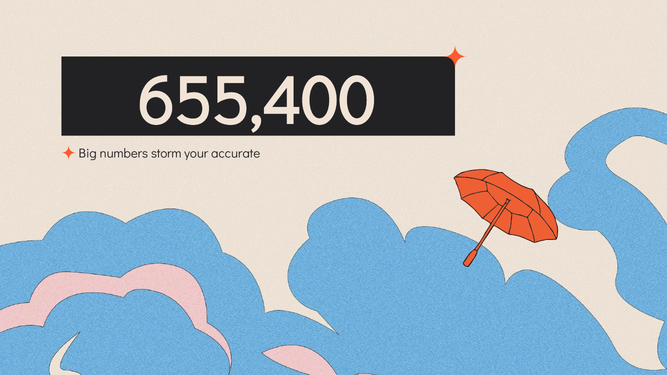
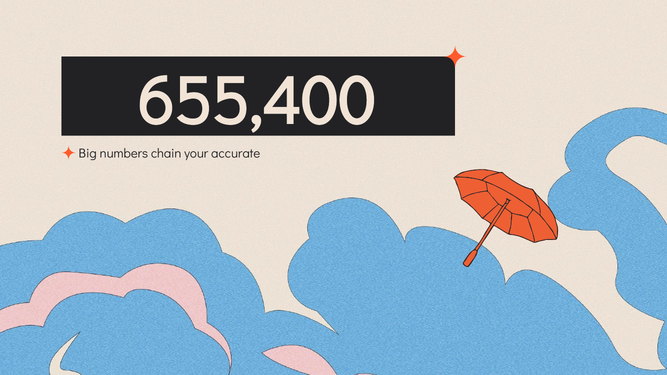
storm: storm -> chain
